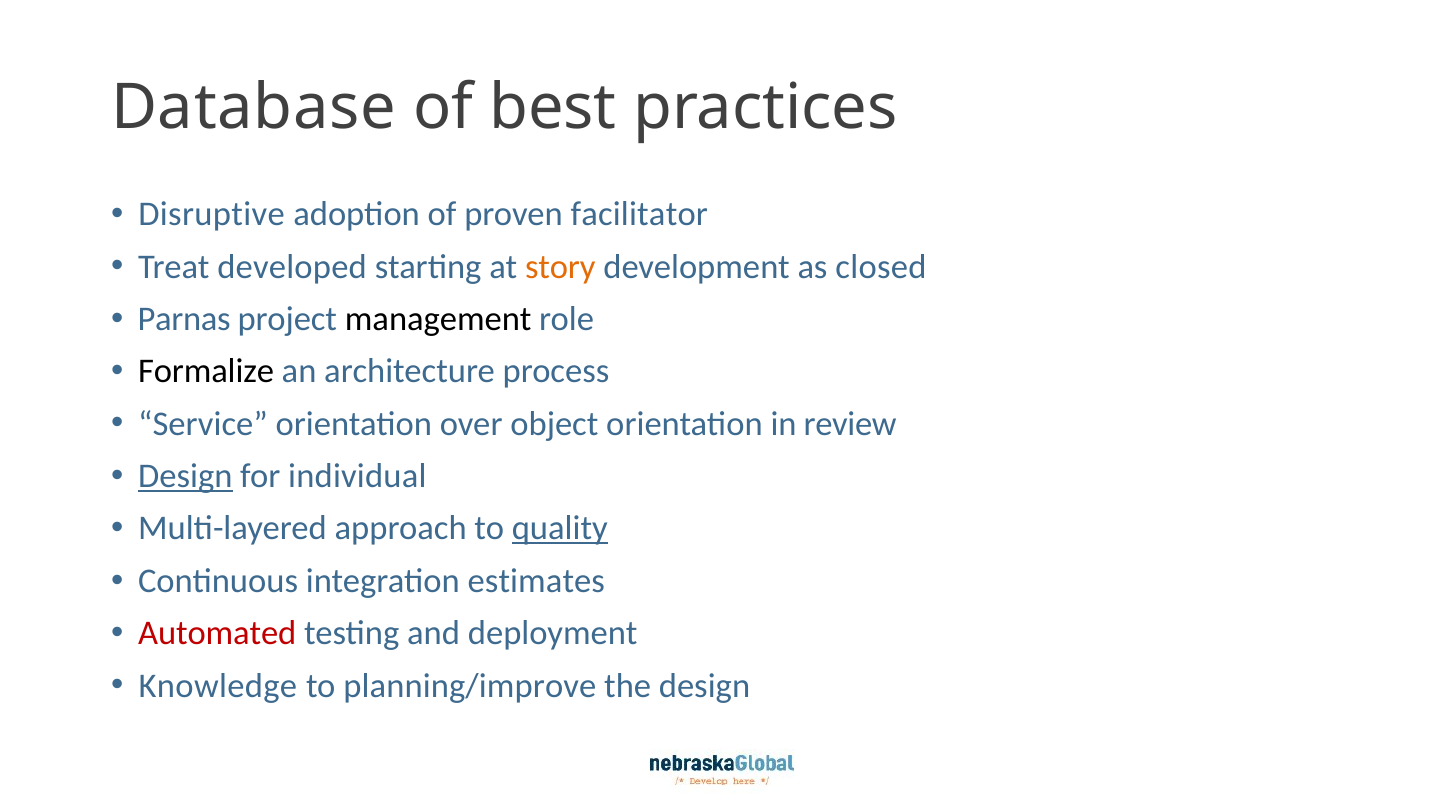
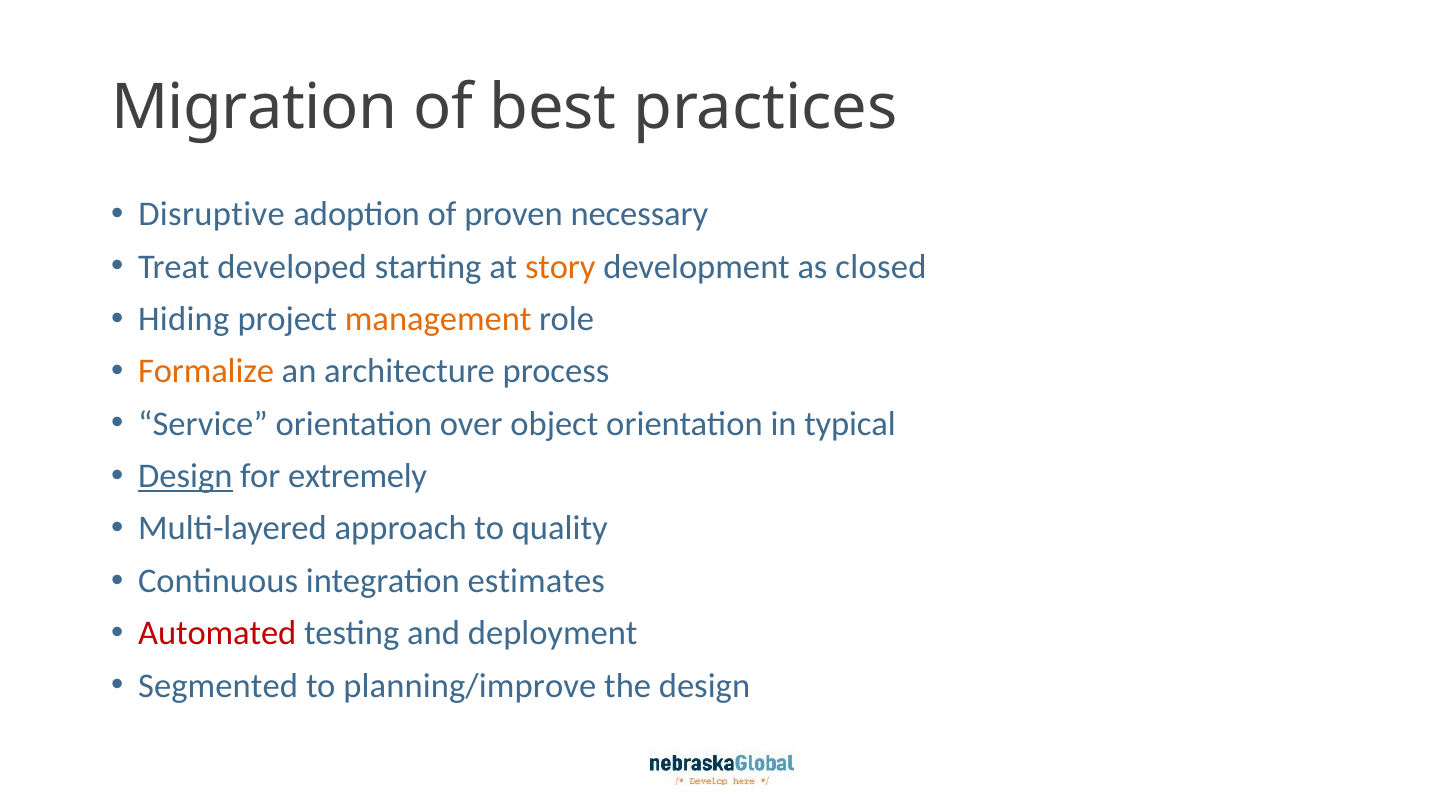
Database: Database -> Migration
facilitator: facilitator -> necessary
Parnas: Parnas -> Hiding
management colour: black -> orange
Formalize colour: black -> orange
review: review -> typical
individual: individual -> extremely
quality underline: present -> none
Knowledge: Knowledge -> Segmented
